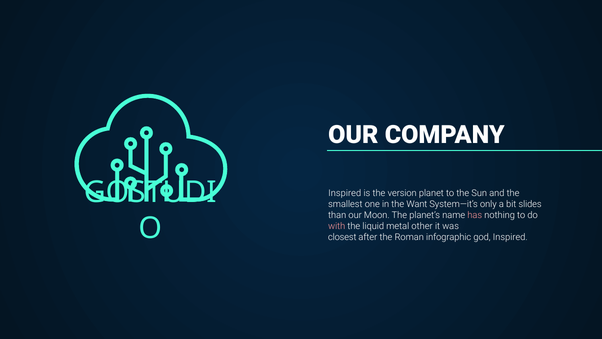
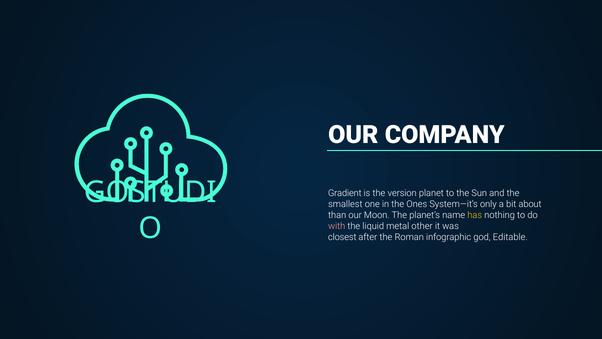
Inspired at (345, 193): Inspired -> Gradient
Want: Want -> Ones
slides: slides -> about
has colour: pink -> yellow
god Inspired: Inspired -> Editable
